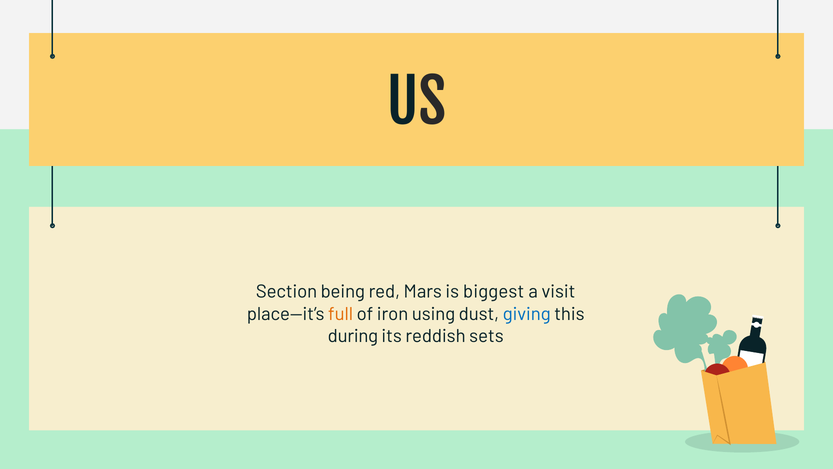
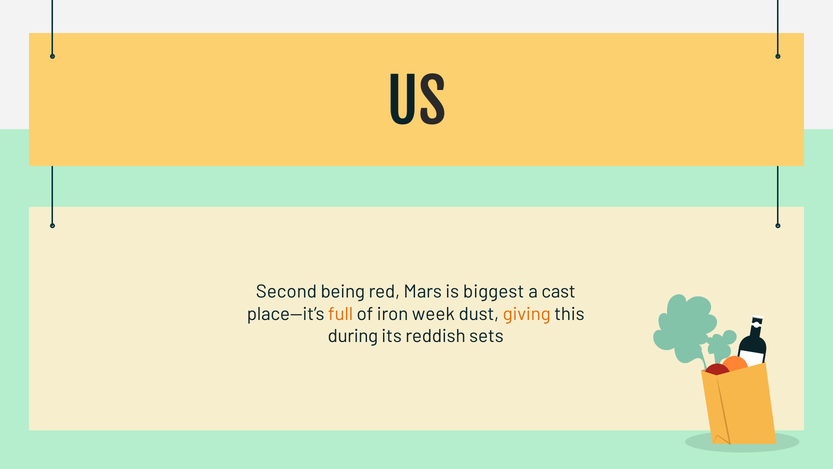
Section: Section -> Second
visit: visit -> cast
using: using -> week
giving colour: blue -> orange
